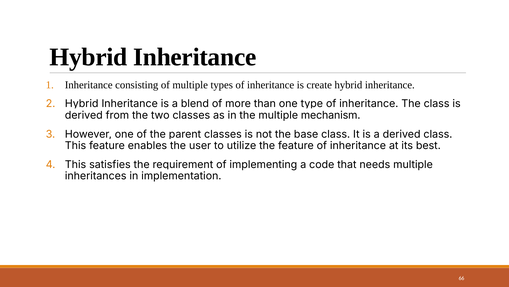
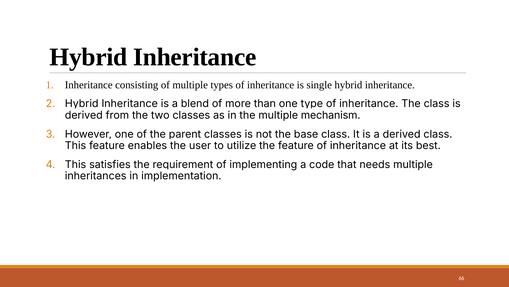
create: create -> single
